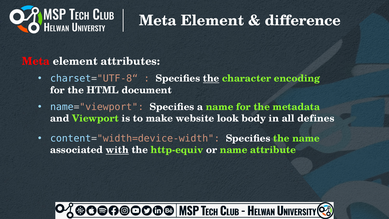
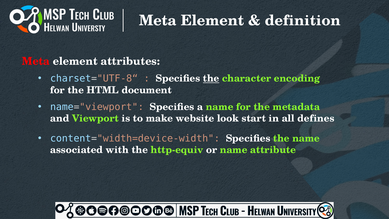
difference: difference -> definition
body: body -> start
with underline: present -> none
